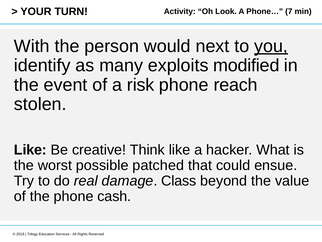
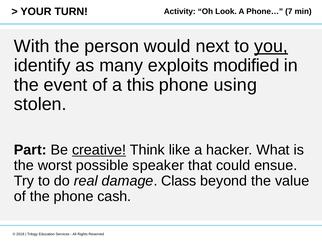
risk: risk -> this
reach: reach -> using
Like at (30, 150): Like -> Part
creative underline: none -> present
patched: patched -> speaker
